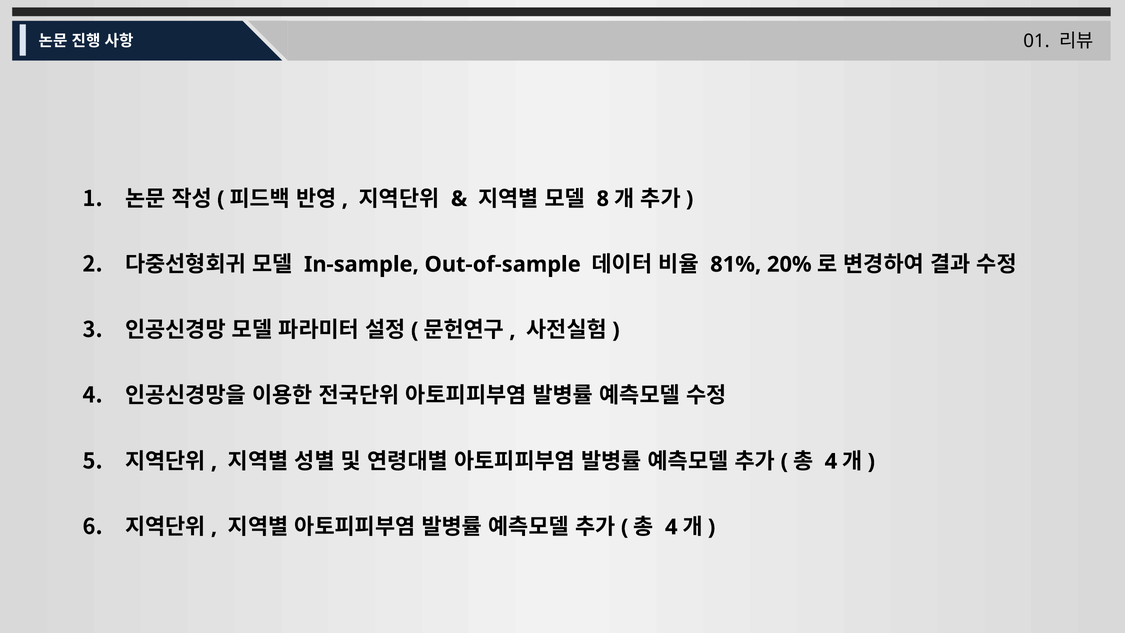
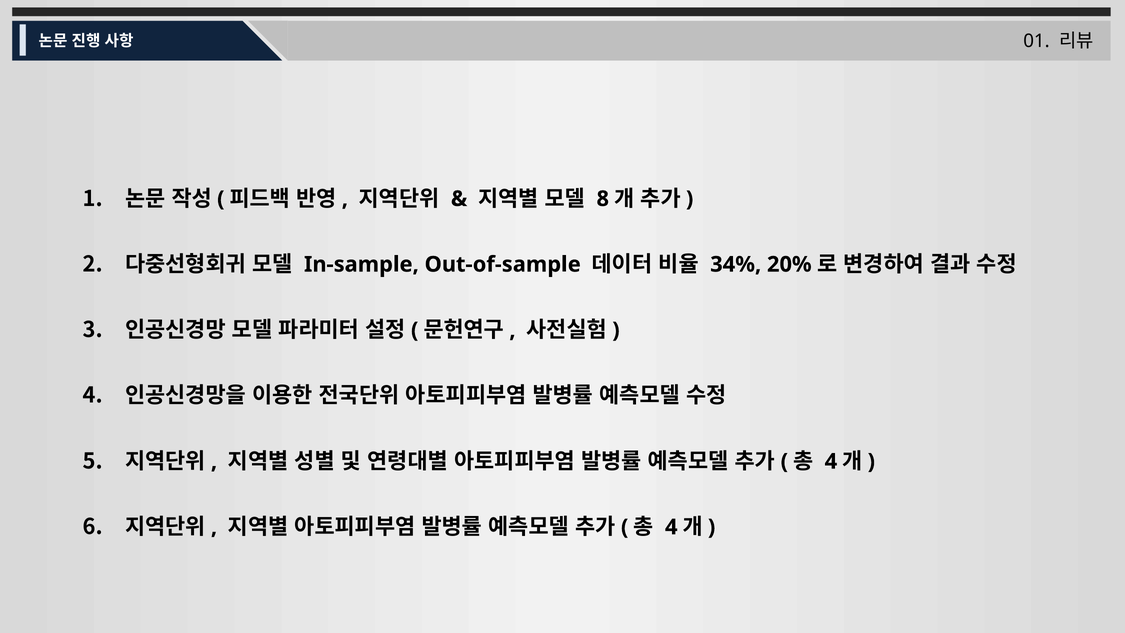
81%: 81% -> 34%
